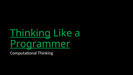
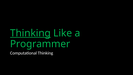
Programmer underline: present -> none
